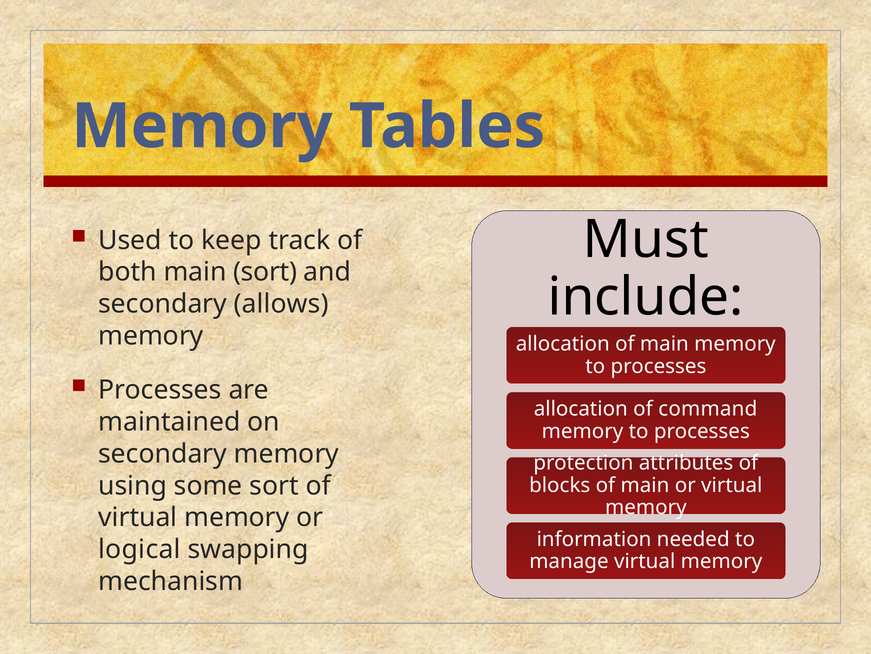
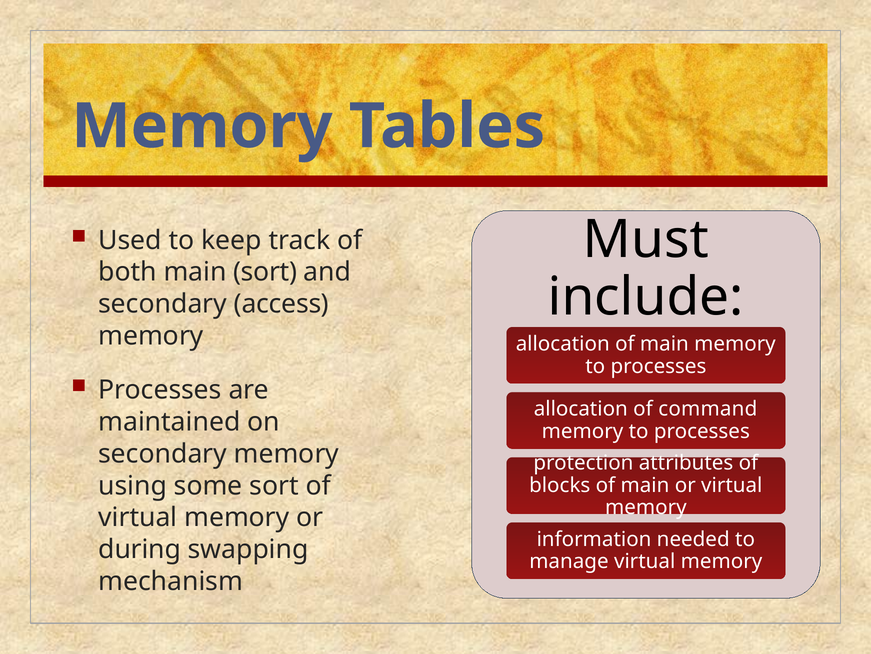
allows: allows -> access
logical: logical -> during
